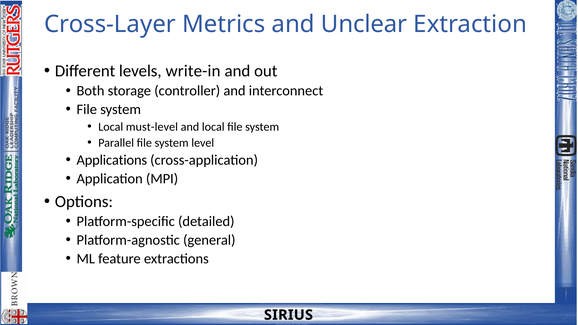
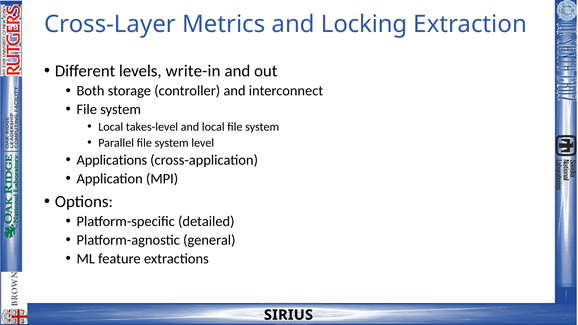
Unclear: Unclear -> Locking
must-level: must-level -> takes-level
